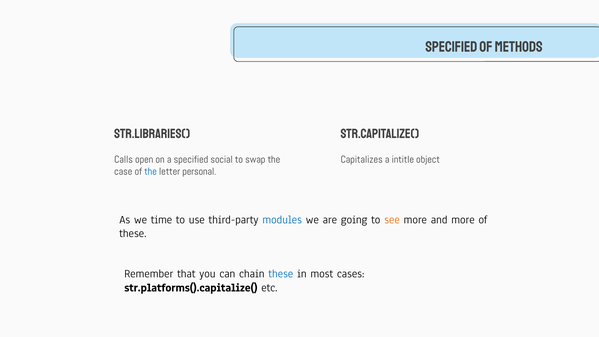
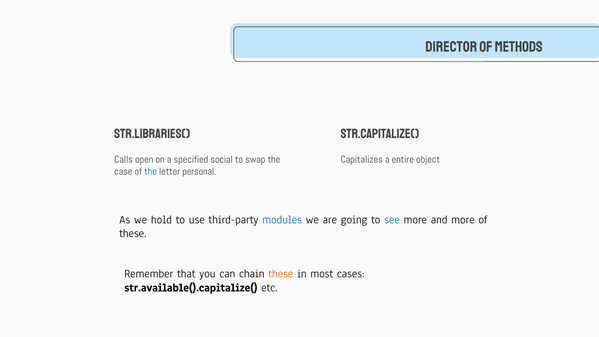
Specified at (451, 47): Specified -> Director
intitle: intitle -> entire
time: time -> hold
see colour: orange -> blue
these at (281, 274) colour: blue -> orange
str.platforms().capitalize(: str.platforms().capitalize( -> str.available().capitalize(
